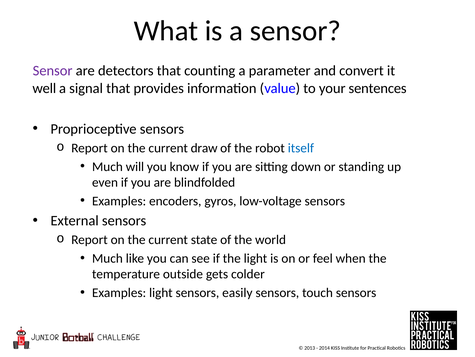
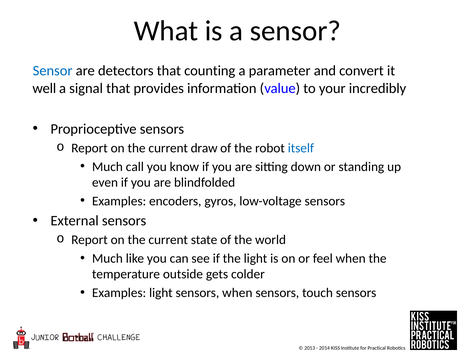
Sensor at (53, 71) colour: purple -> blue
sentences: sentences -> incredibly
will: will -> call
sensors easily: easily -> when
